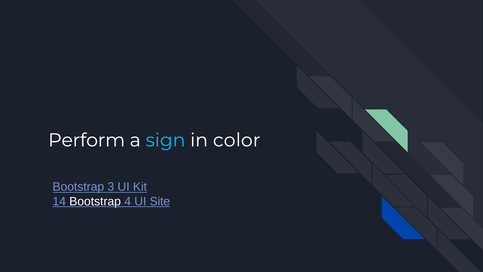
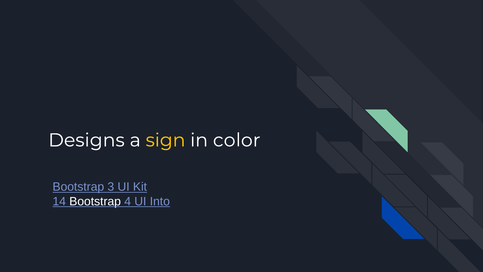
Perform: Perform -> Designs
sign colour: light blue -> yellow
Site: Site -> Into
